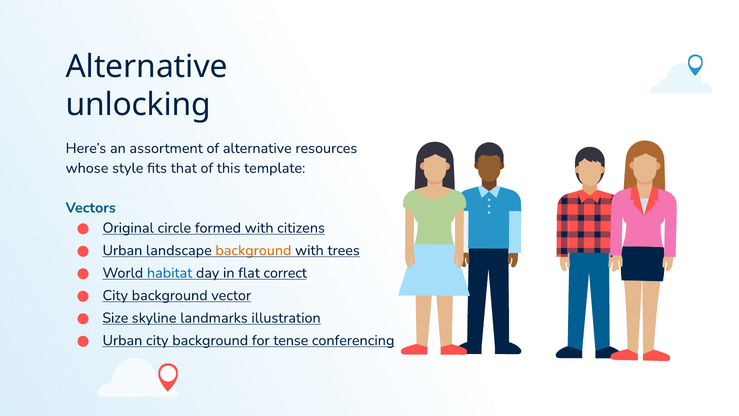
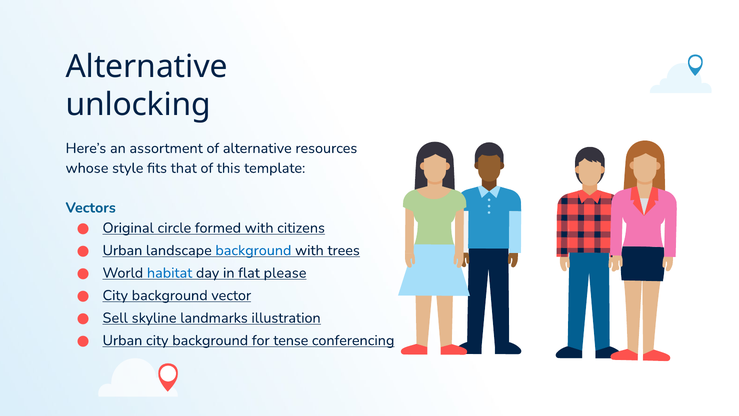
background at (253, 250) colour: orange -> blue
correct: correct -> please
Size: Size -> Sell
